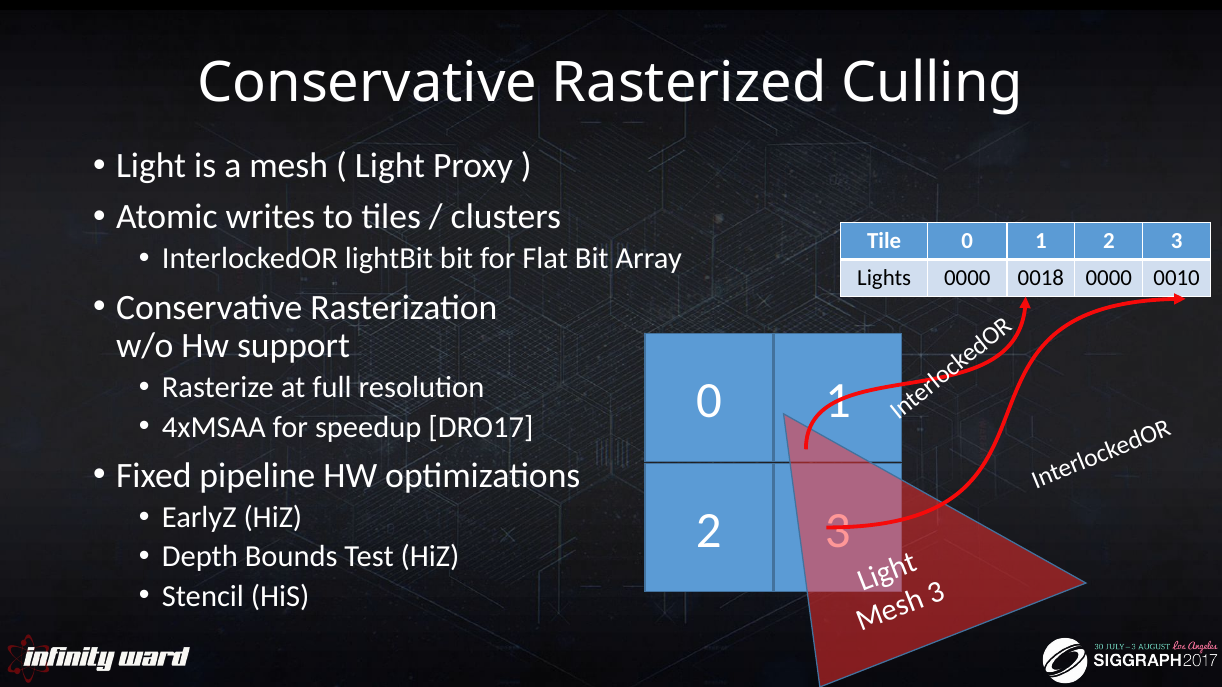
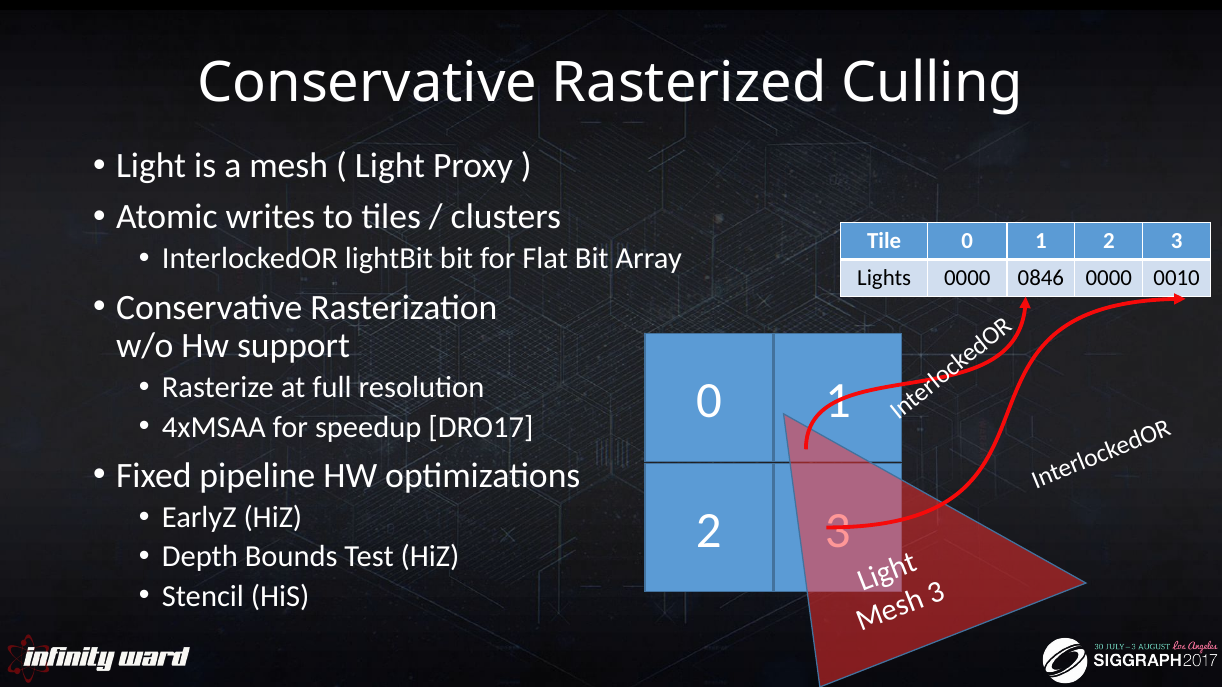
0018: 0018 -> 0846
